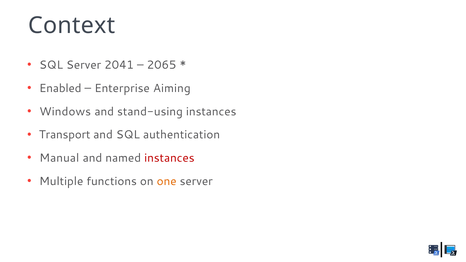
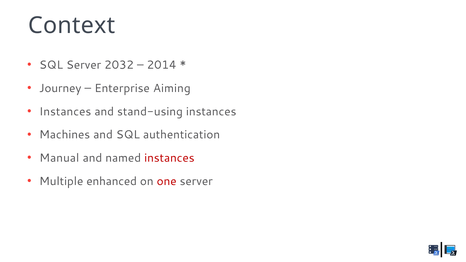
2041: 2041 -> 2032
2065: 2065 -> 2014
Enabled: Enabled -> Journey
Windows at (65, 112): Windows -> Instances
Transport: Transport -> Machines
functions: functions -> enhanced
one colour: orange -> red
